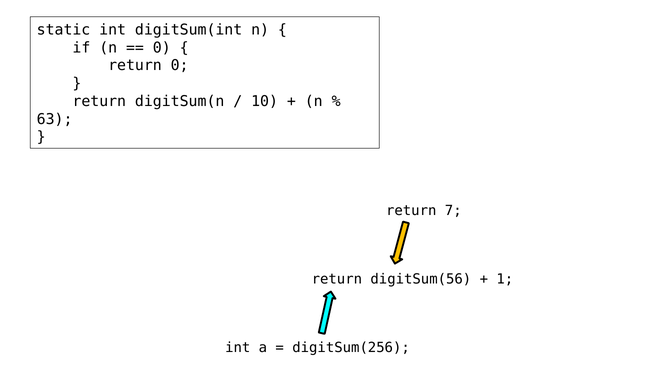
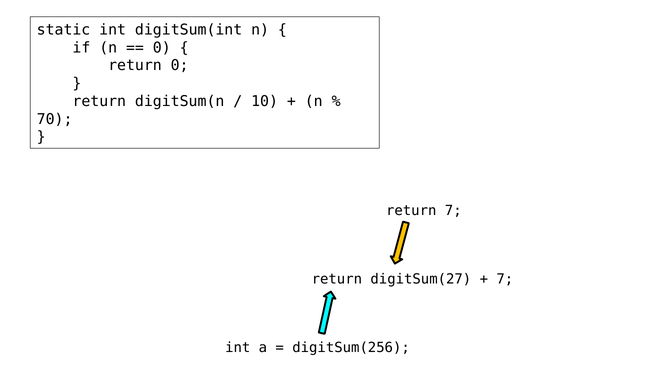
63: 63 -> 70
digitSum(56: digitSum(56 -> digitSum(27
1 at (505, 279): 1 -> 7
